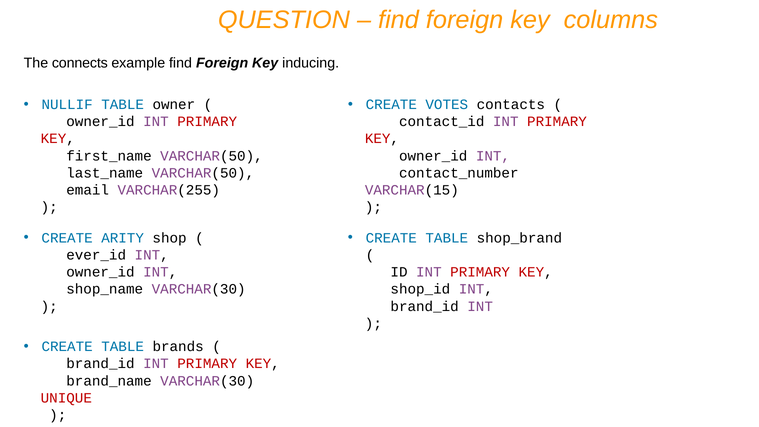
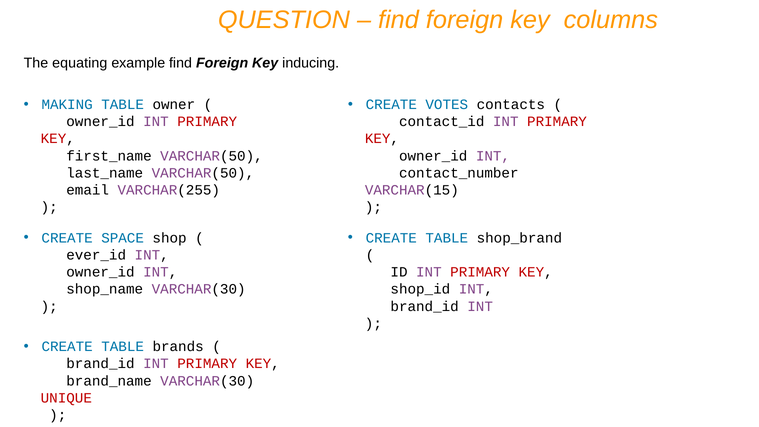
connects: connects -> equating
NULLIF: NULLIF -> MAKING
ARITY: ARITY -> SPACE
